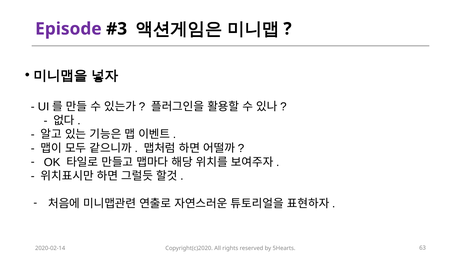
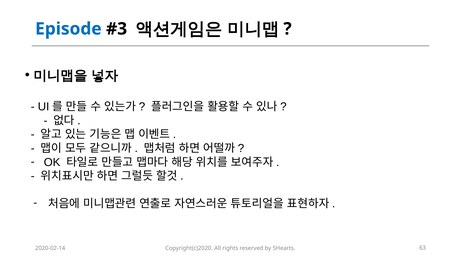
Episode colour: purple -> blue
